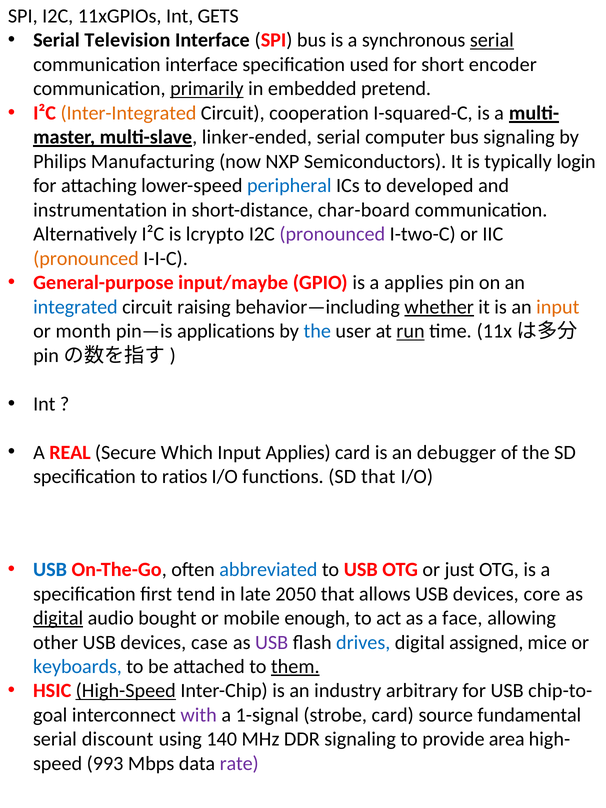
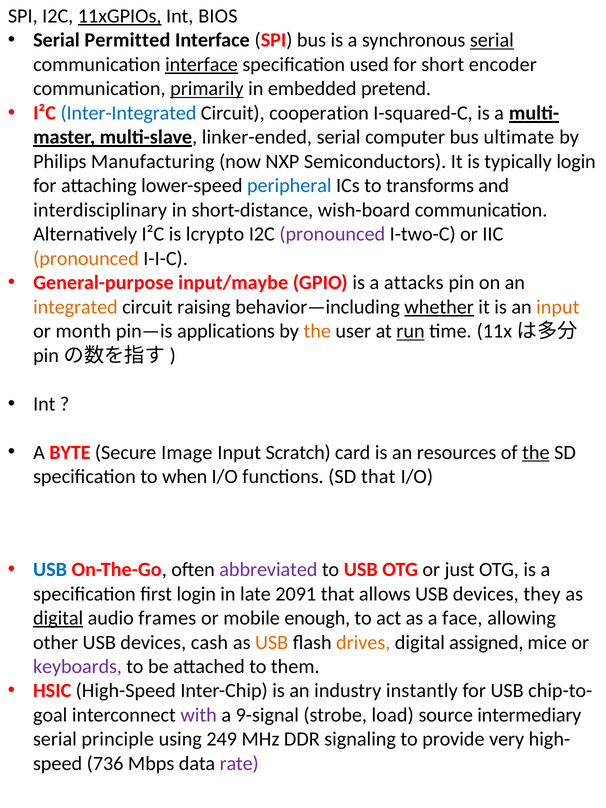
11xGPIOs underline: none -> present
GETS: GETS -> BIOS
Television: Television -> Permitted
interface at (202, 65) underline: none -> present
Inter-Integrated colour: orange -> blue
bus signaling: signaling -> ultimate
developed: developed -> transforms
instrumentation: instrumentation -> interdisciplinary
char-board: char-board -> wish-board
a applies: applies -> attacks
integrated colour: blue -> orange
the at (317, 331) colour: blue -> orange
REAL: REAL -> BYTE
Which: Which -> Image
Input Applies: Applies -> Scratch
debugger: debugger -> resources
the at (536, 452) underline: none -> present
ratios: ratios -> when
abbreviated colour: blue -> purple
first tend: tend -> login
2050: 2050 -> 2091
core: core -> they
bought: bought -> frames
case: case -> cash
USB at (272, 642) colour: purple -> orange
drives colour: blue -> orange
keyboards colour: blue -> purple
them underline: present -> none
High-Speed underline: present -> none
arbitrary: arbitrary -> instantly
1-signal: 1-signal -> 9-signal
strobe card: card -> load
fundamental: fundamental -> intermediary
discount: discount -> principle
140: 140 -> 249
area: area -> very
993: 993 -> 736
